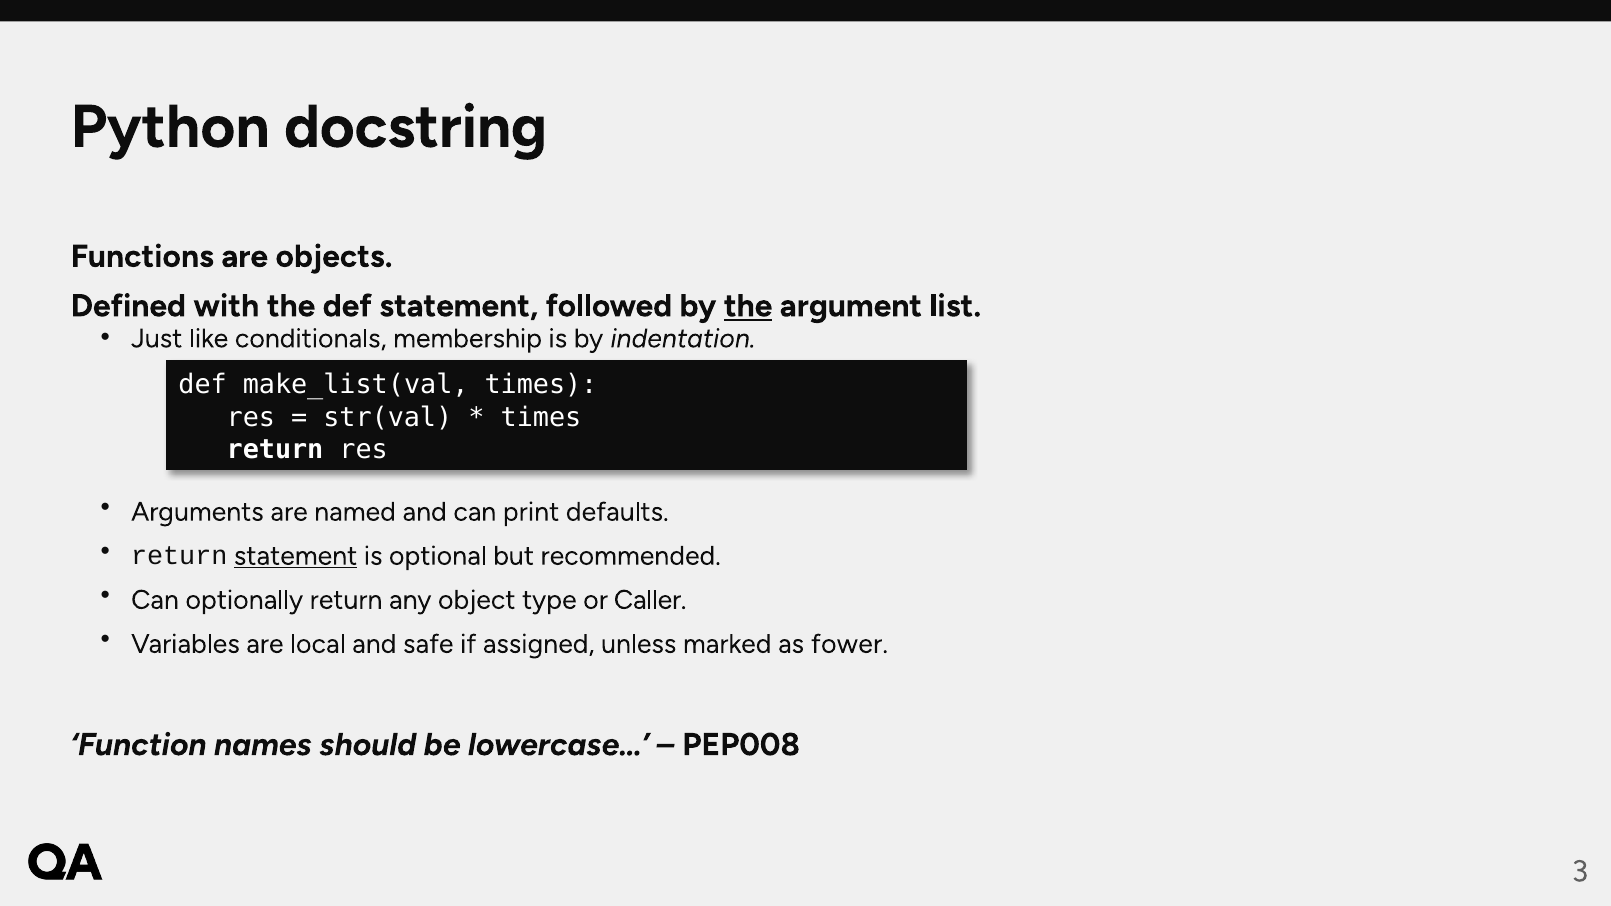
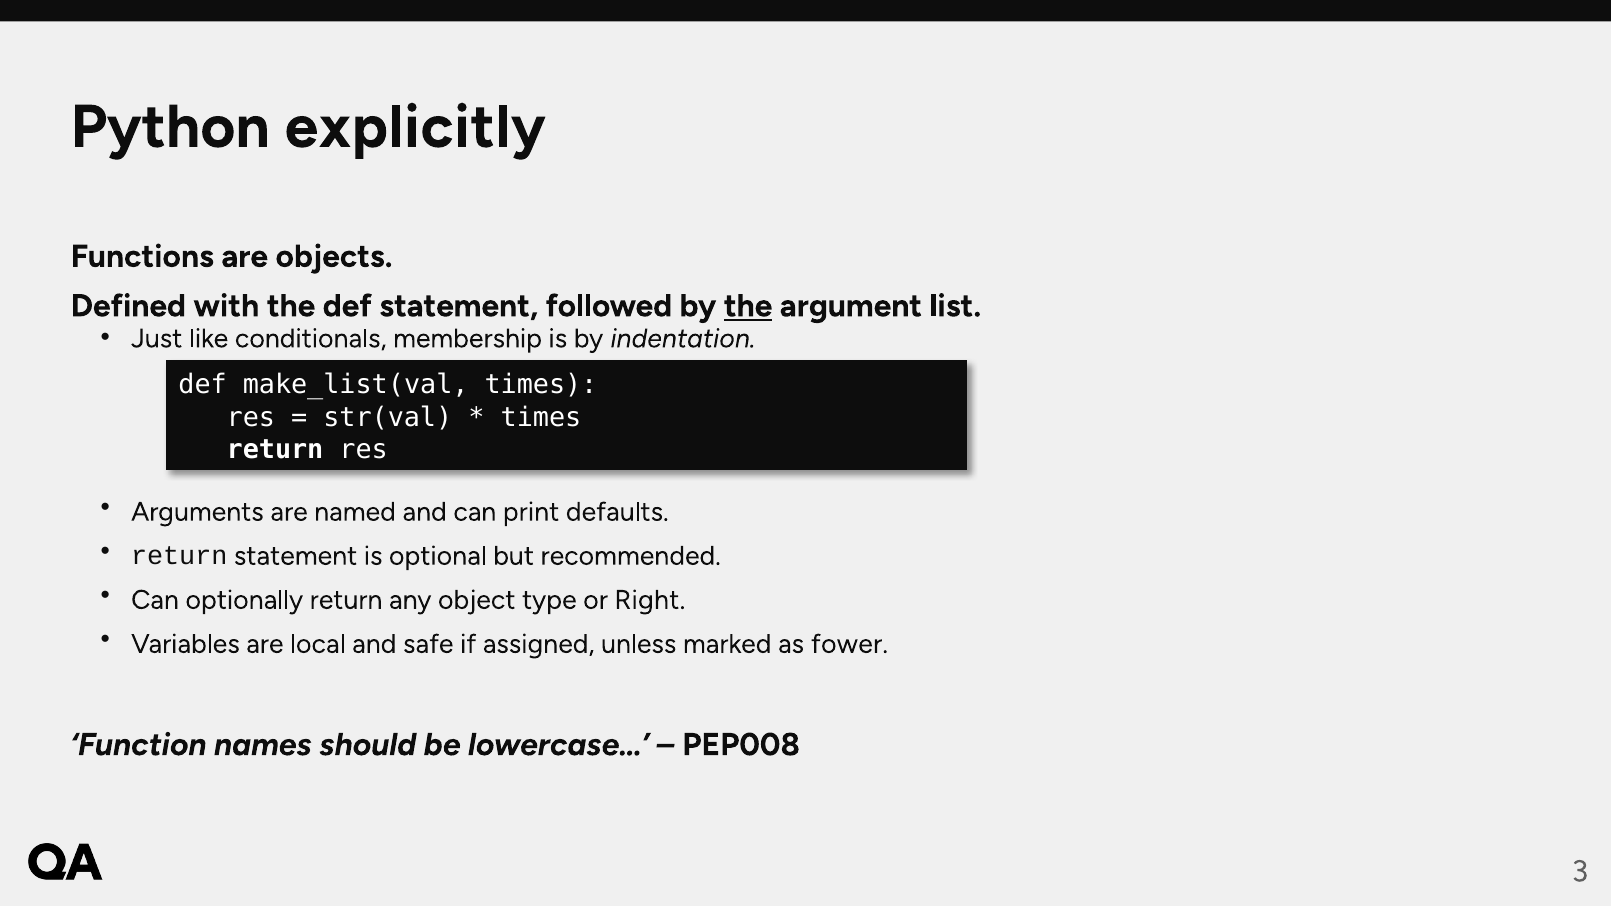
docstring: docstring -> explicitly
statement at (296, 556) underline: present -> none
Caller: Caller -> Right
